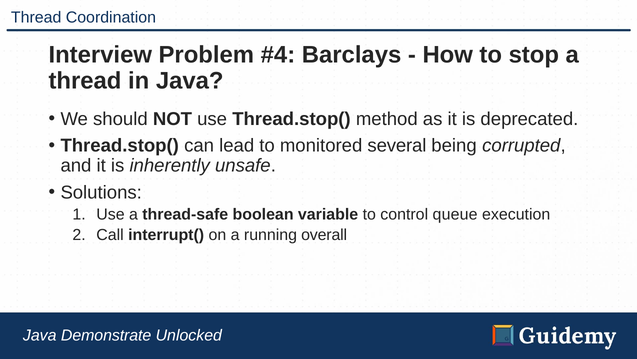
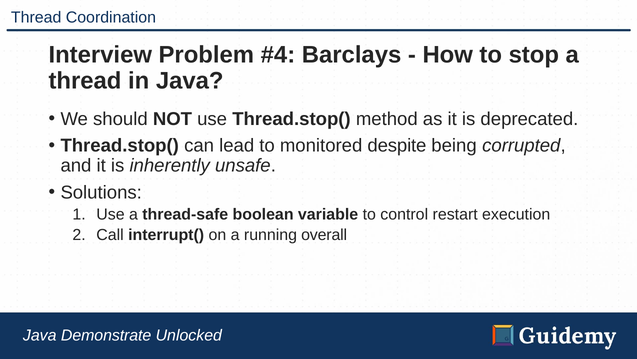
several: several -> despite
queue: queue -> restart
